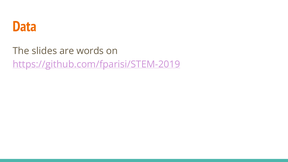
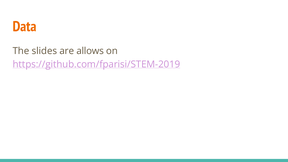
words: words -> allows
